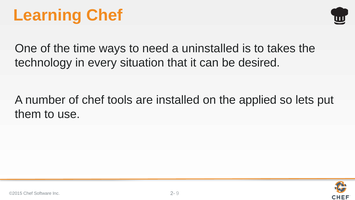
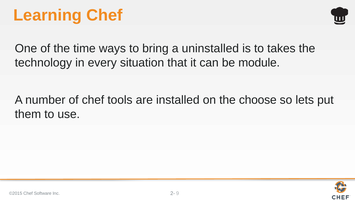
need: need -> bring
desired: desired -> module
applied: applied -> choose
